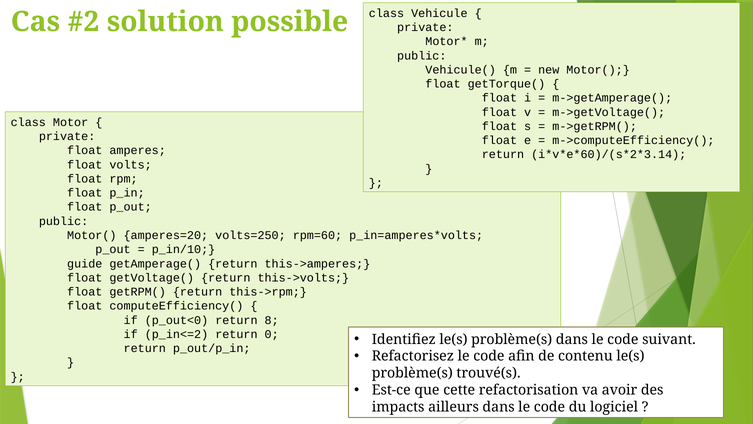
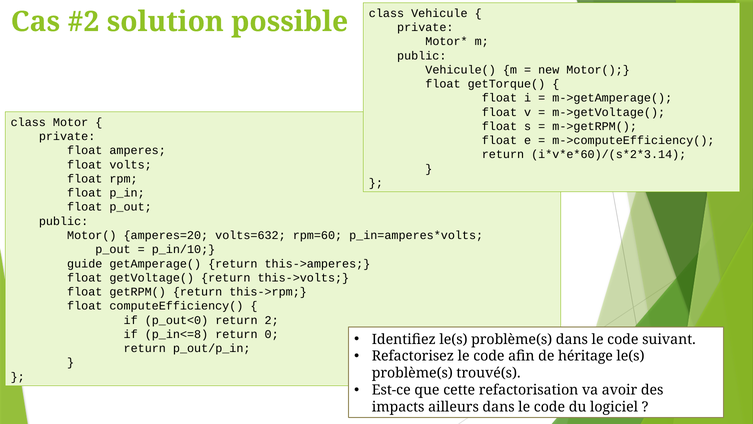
volts=250: volts=250 -> volts=632
8: 8 -> 2
p_in<=2: p_in<=2 -> p_in<=8
contenu: contenu -> héritage
